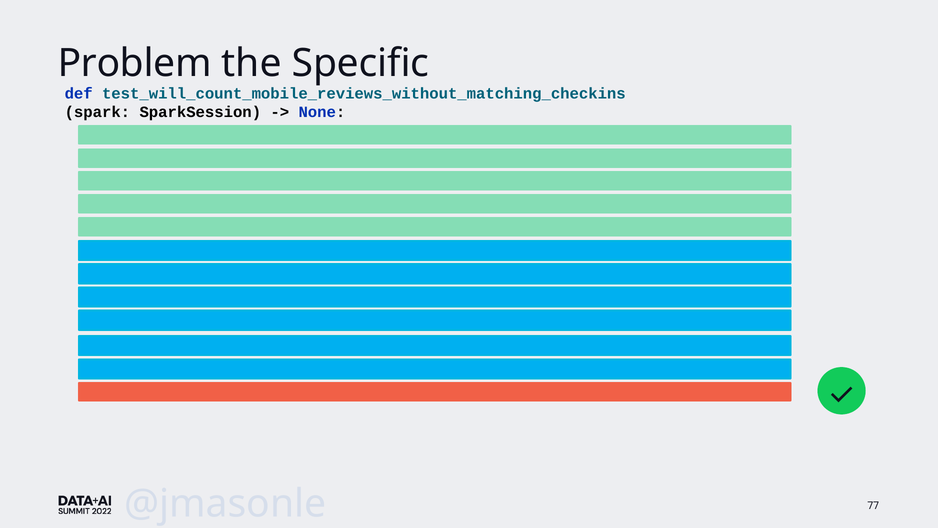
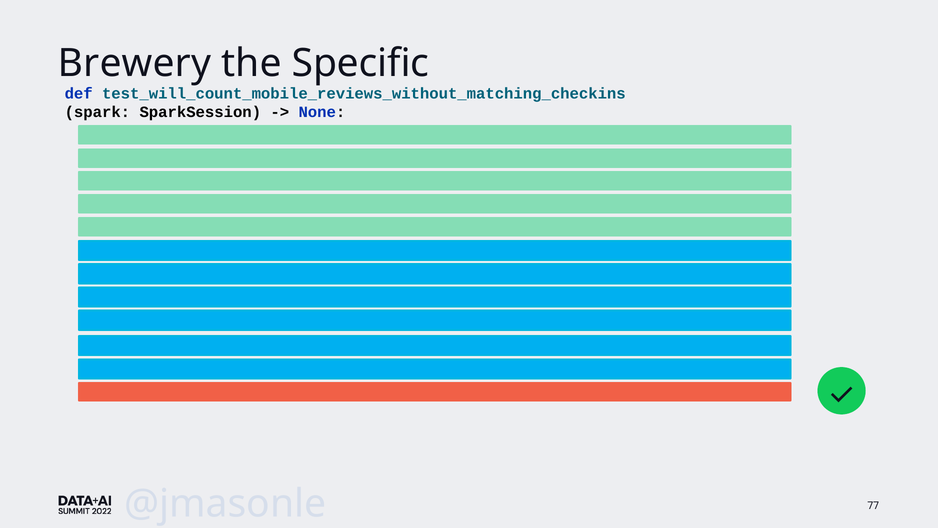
Problem: Problem -> Brewery
